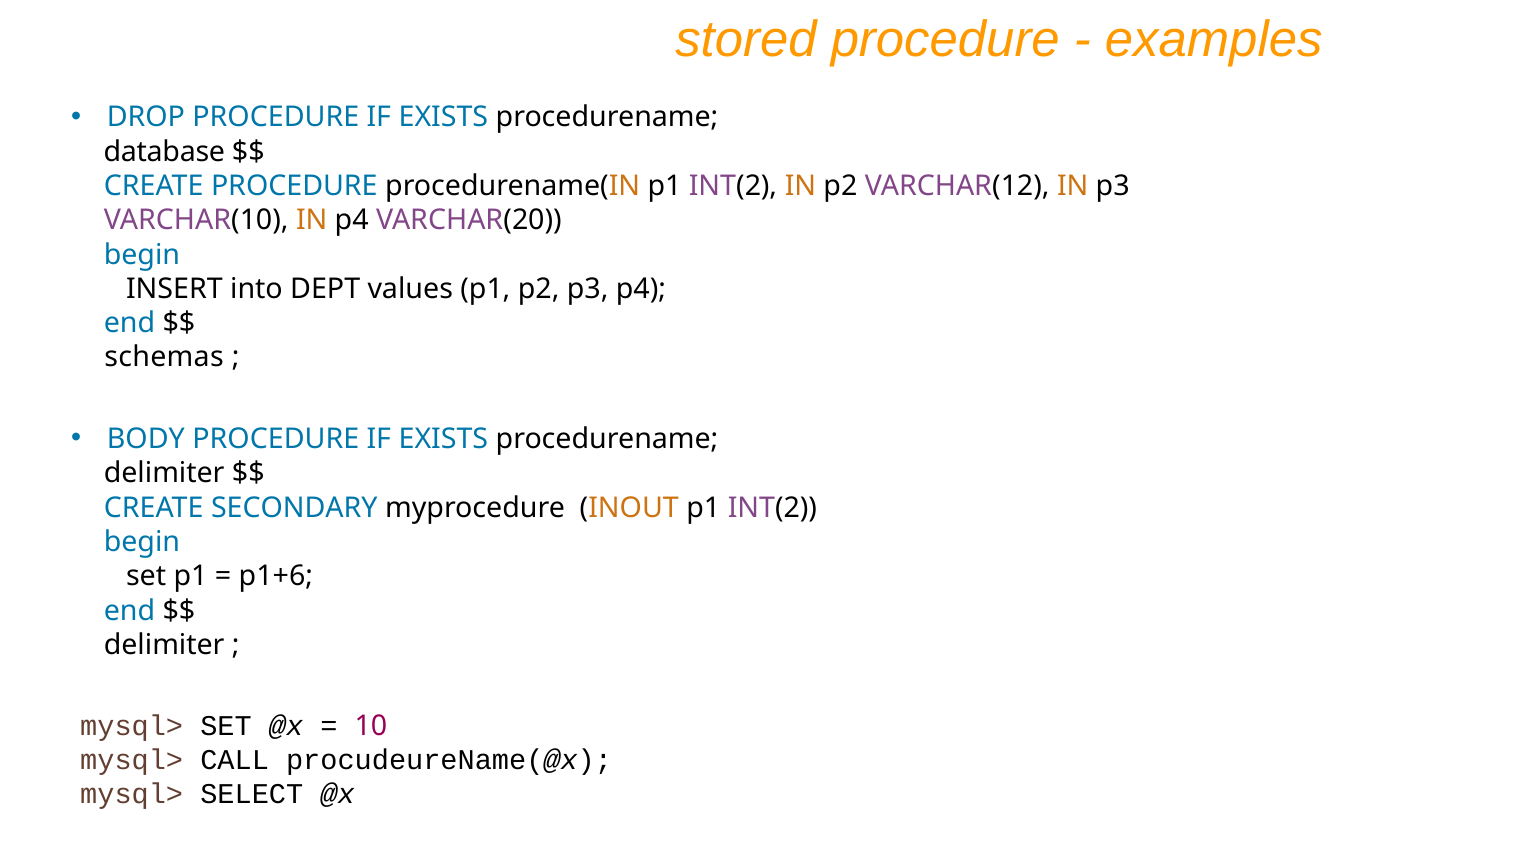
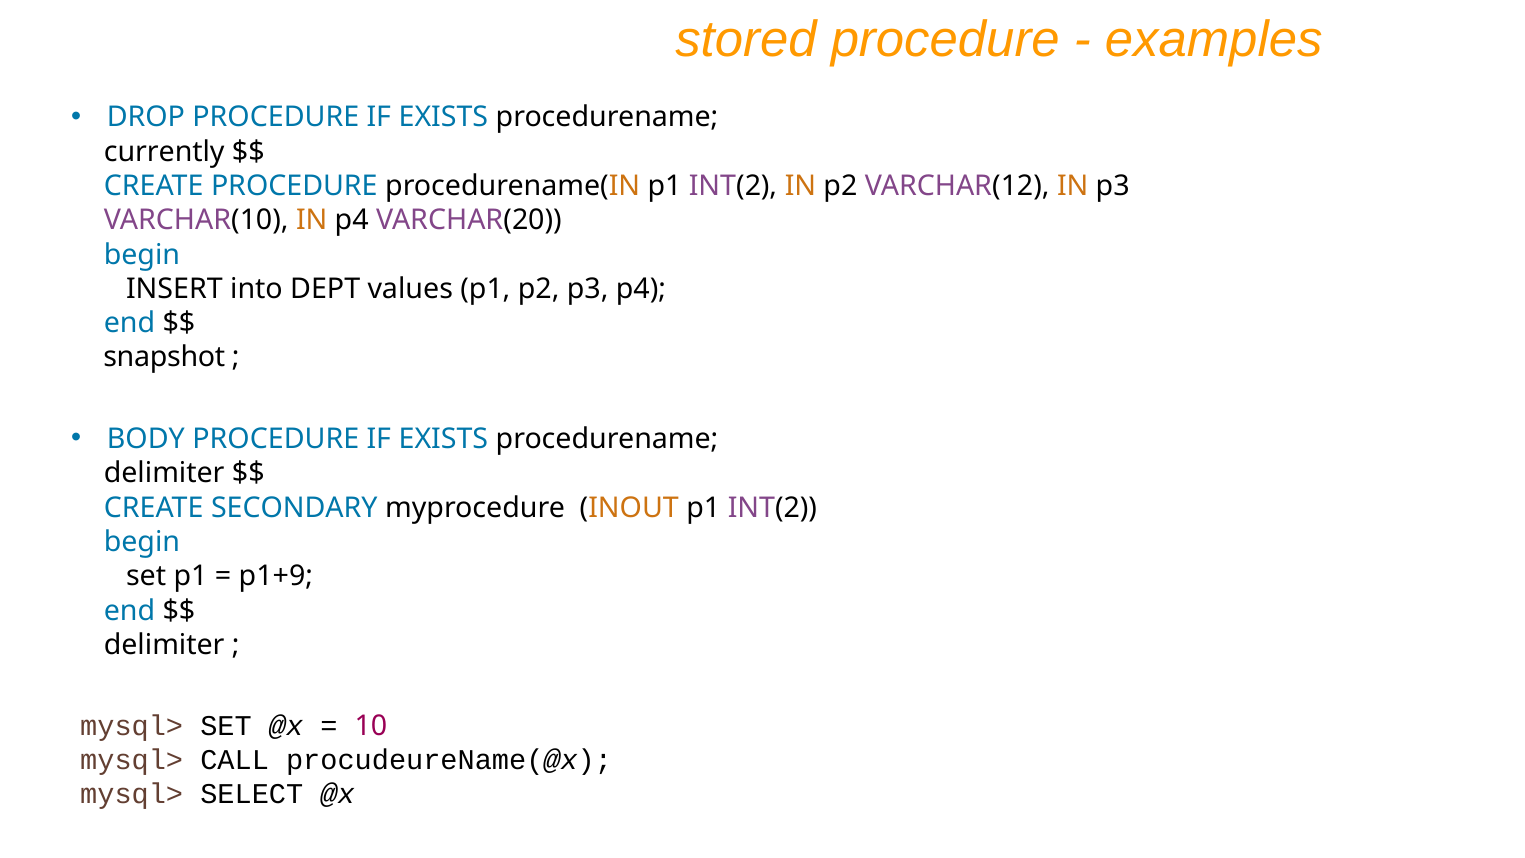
database: database -> currently
schemas: schemas -> snapshot
p1+6: p1+6 -> p1+9
